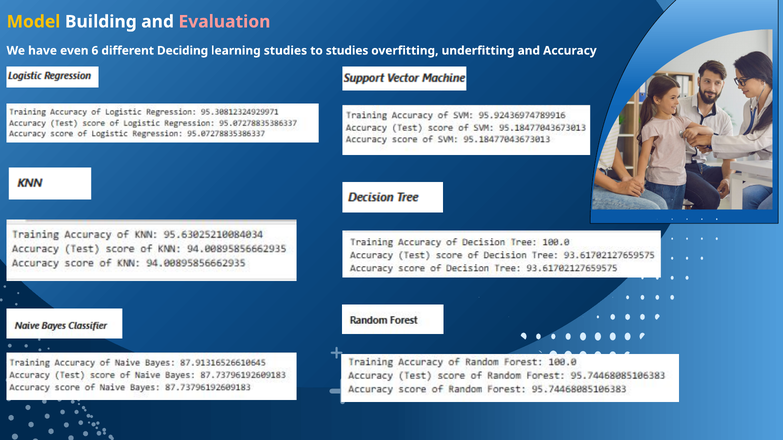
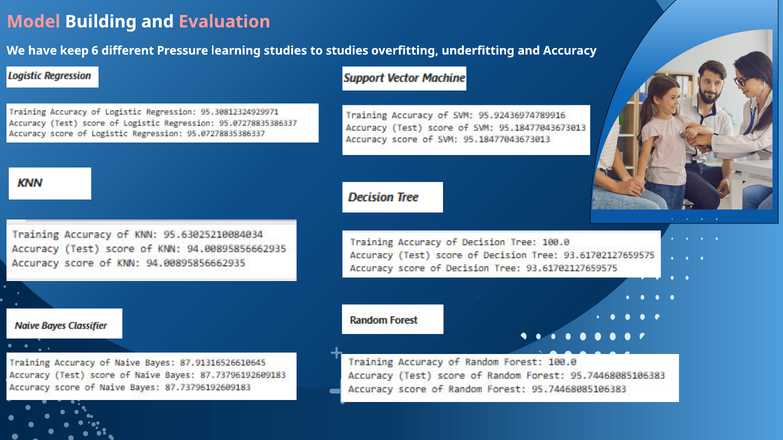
Model colour: yellow -> pink
even: even -> keep
Deciding: Deciding -> Pressure
